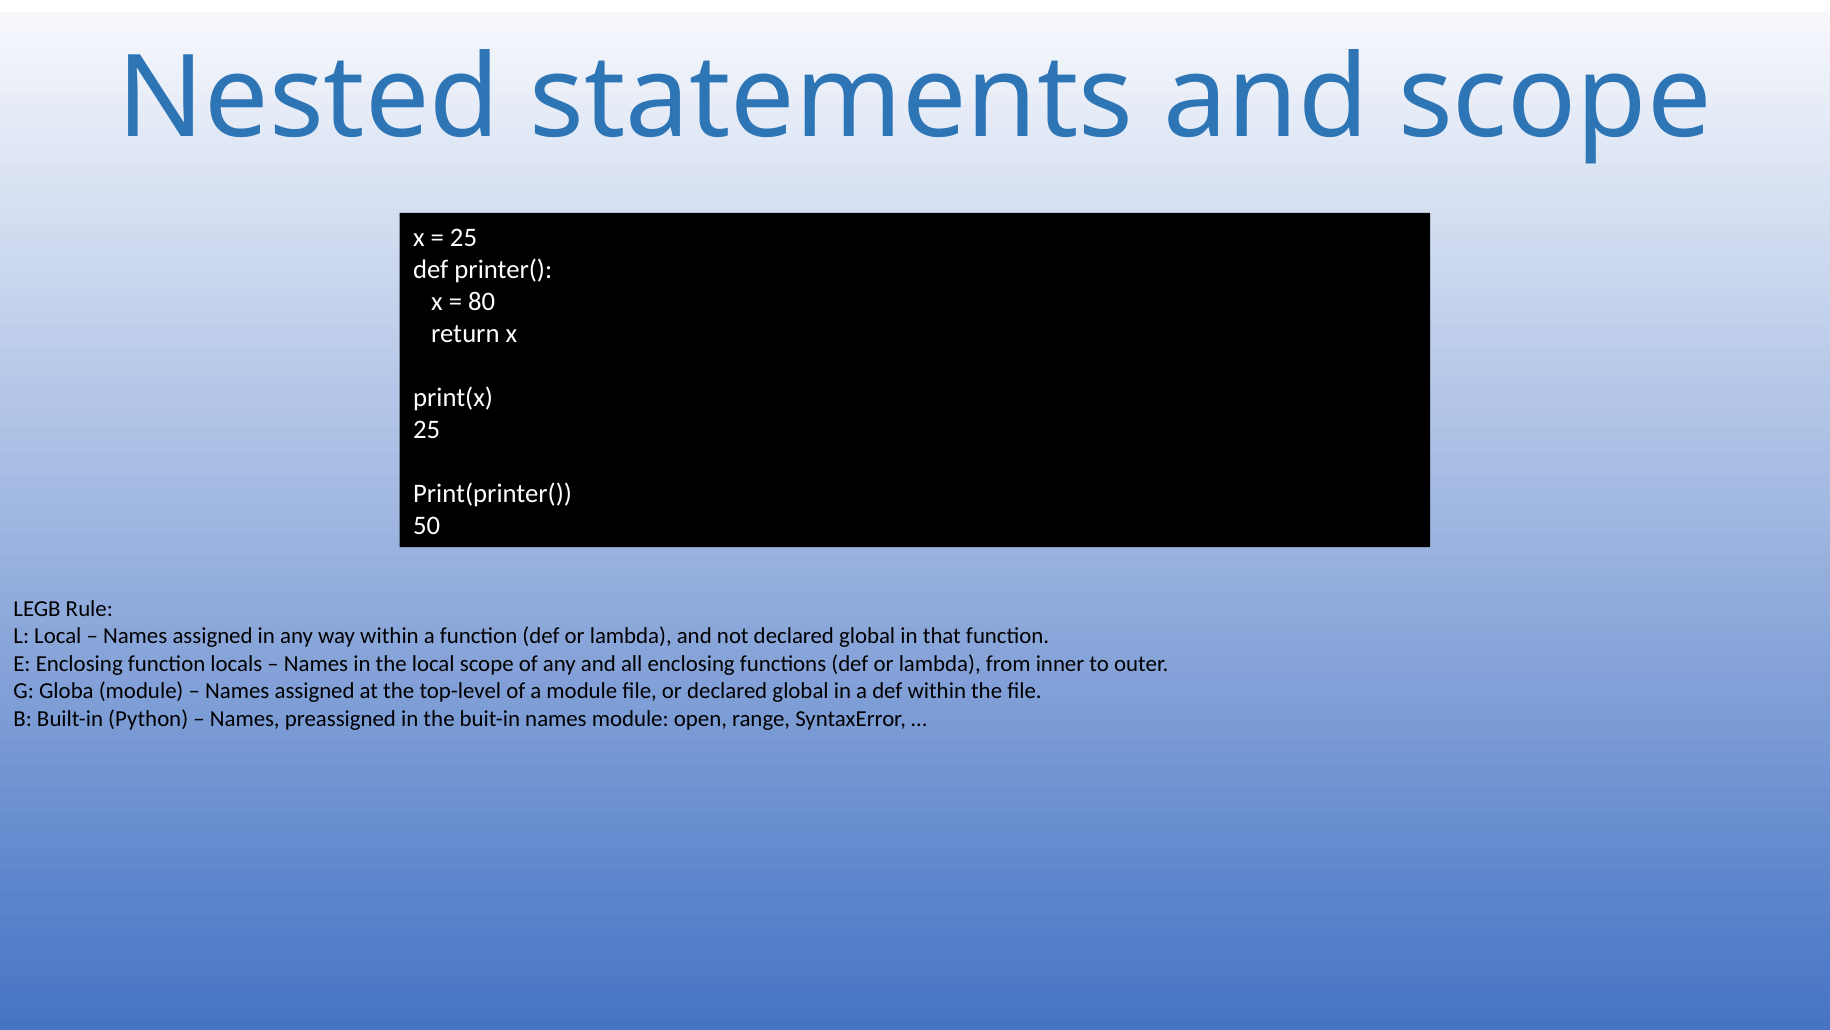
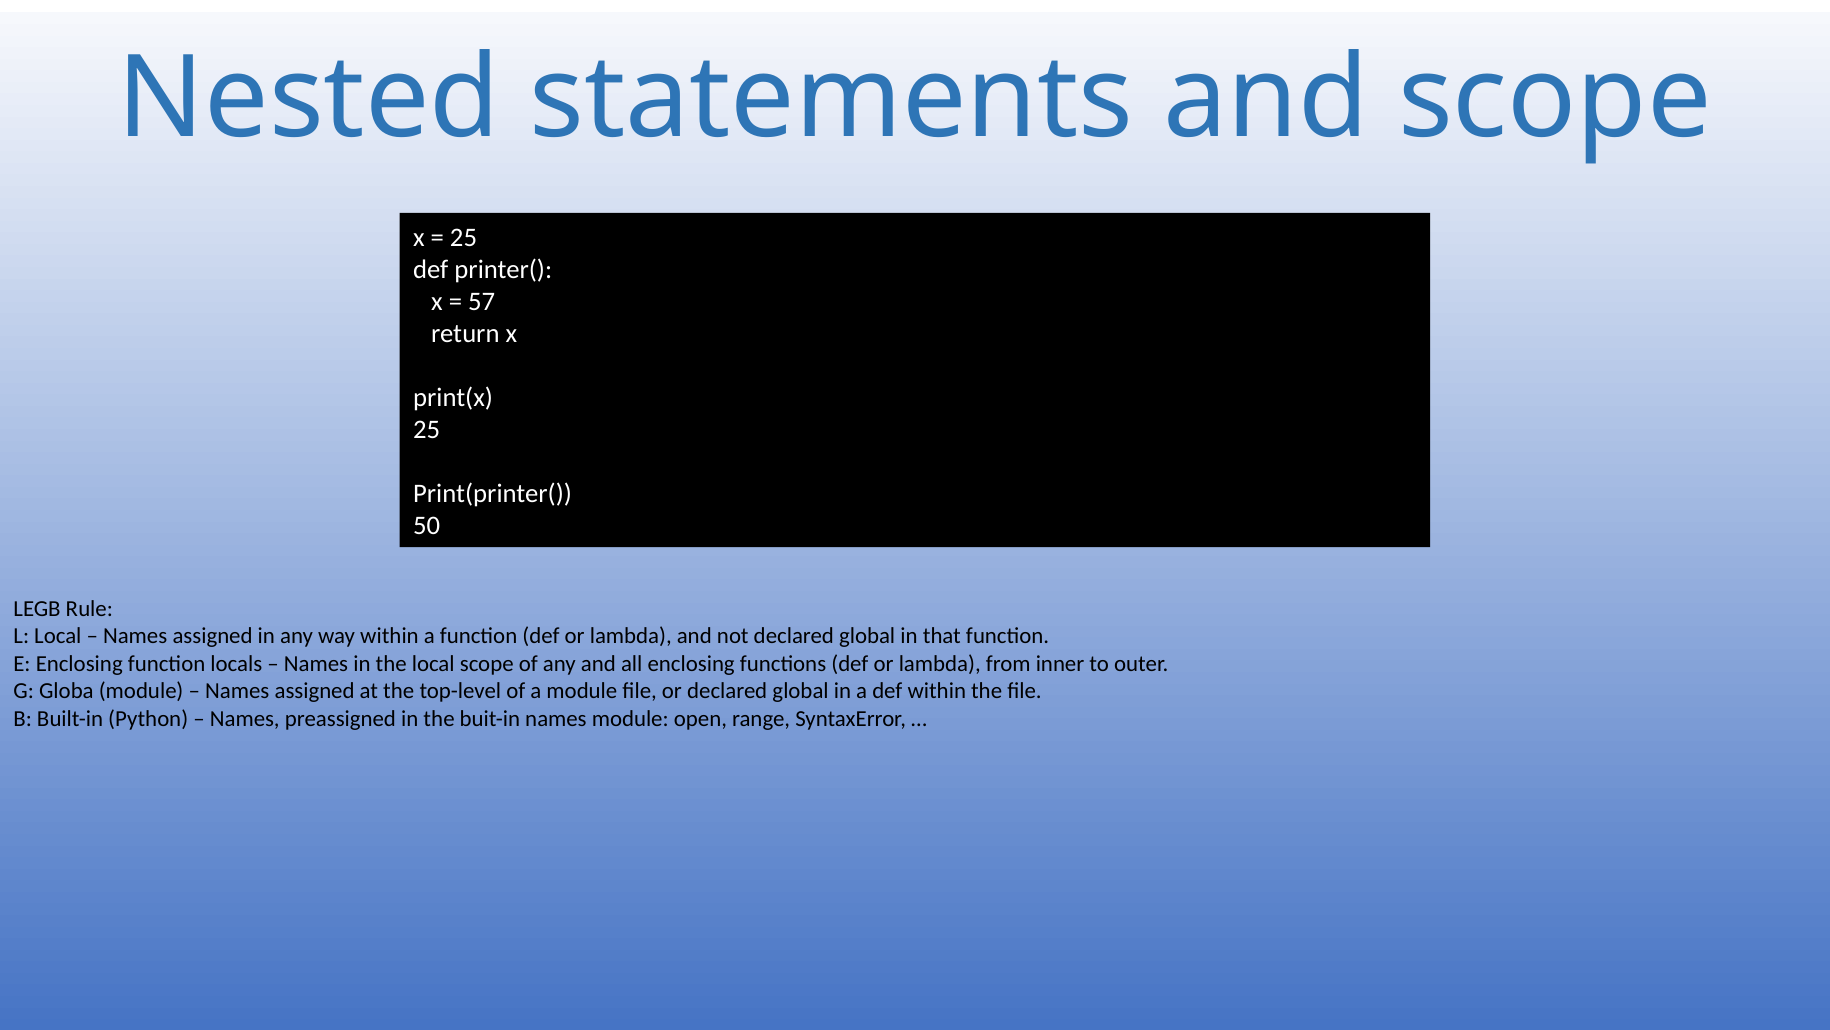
80: 80 -> 57
